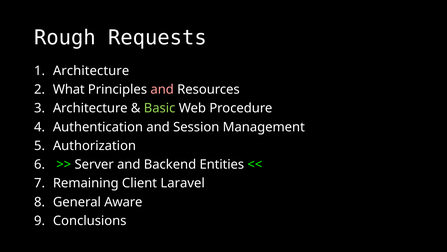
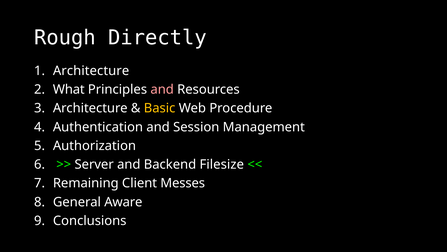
Requests: Requests -> Directly
Basic colour: light green -> yellow
Entities: Entities -> Filesize
Laravel: Laravel -> Messes
